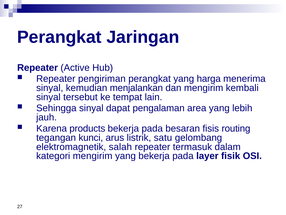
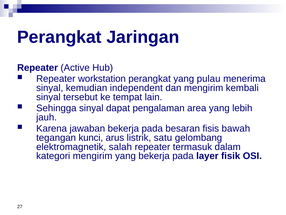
pengiriman: pengiriman -> workstation
harga: harga -> pulau
menjalankan: menjalankan -> independent
products: products -> jawaban
routing: routing -> bawah
